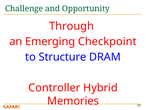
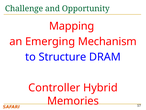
Through: Through -> Mapping
Checkpoint: Checkpoint -> Mechanism
